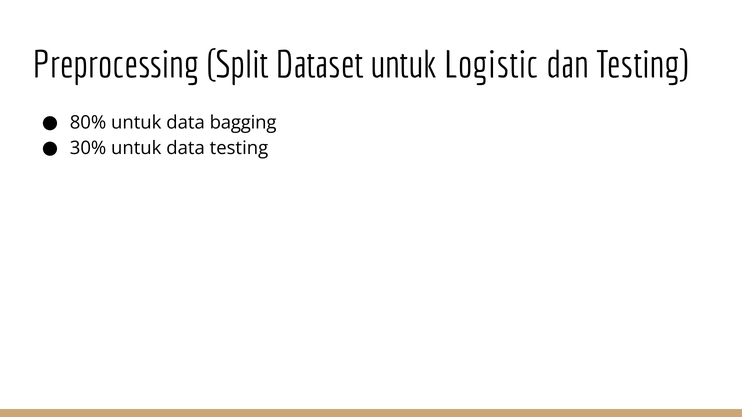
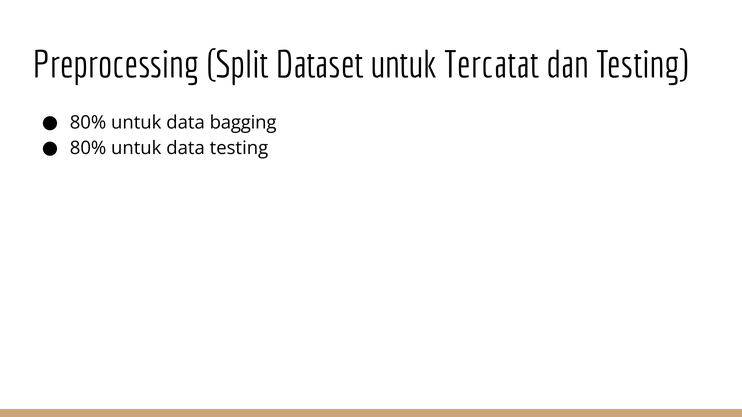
Logistic: Logistic -> Tercatat
30% at (88, 148): 30% -> 80%
